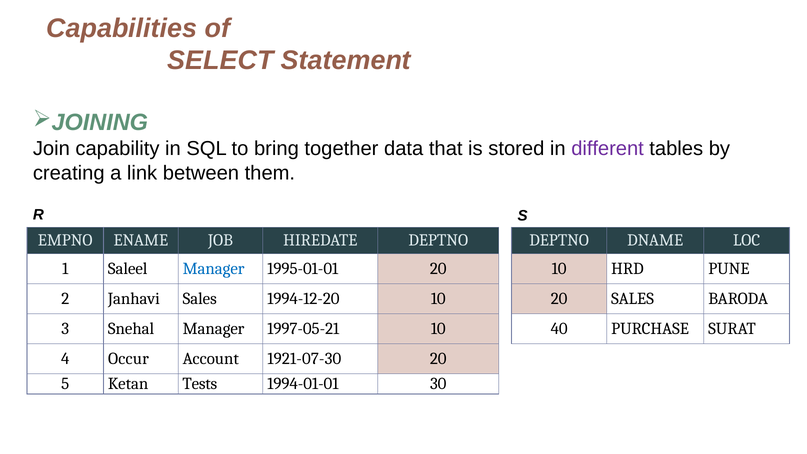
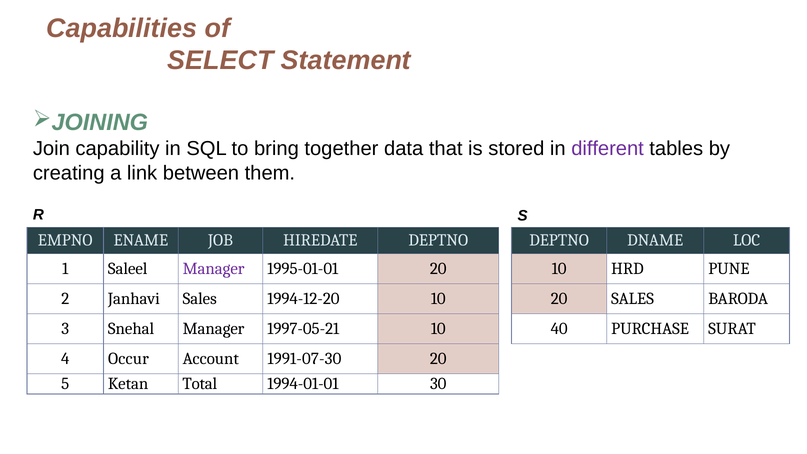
Manager at (214, 269) colour: blue -> purple
1921-07-30: 1921-07-30 -> 1991-07-30
Tests: Tests -> Total
